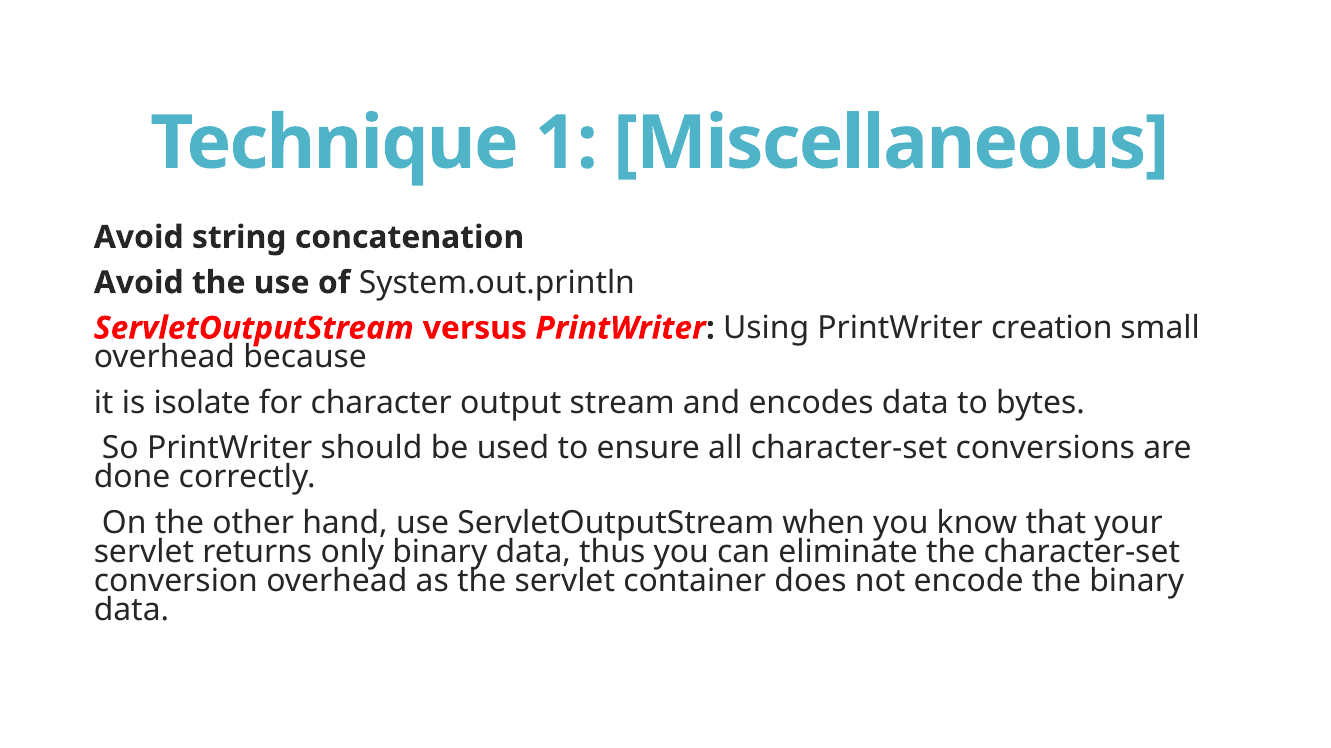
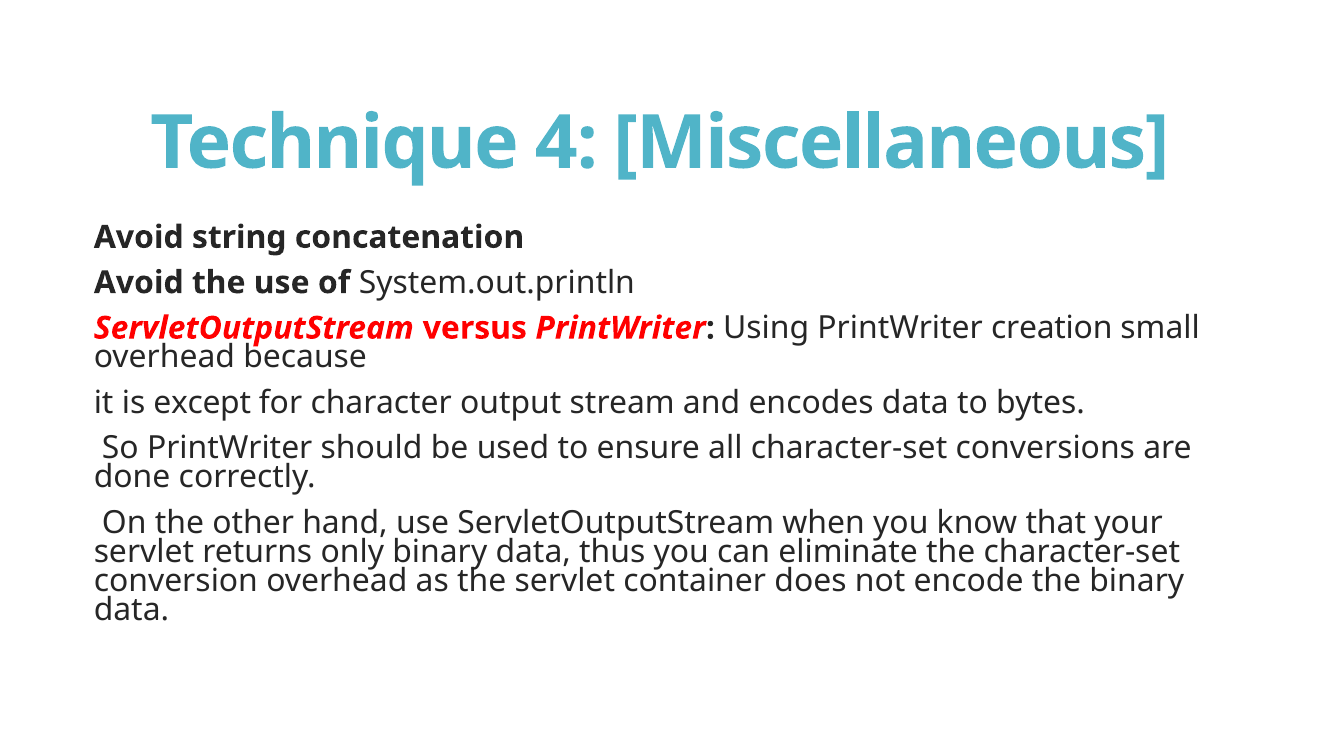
1: 1 -> 4
isolate: isolate -> except
